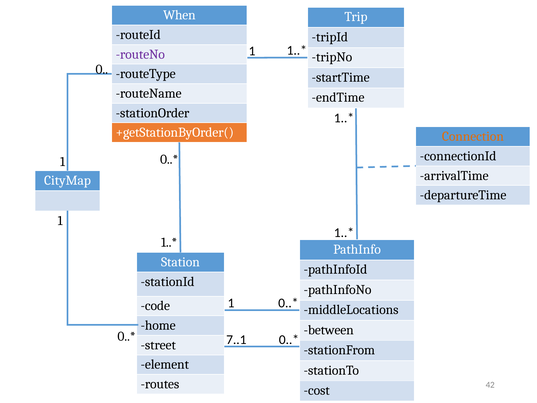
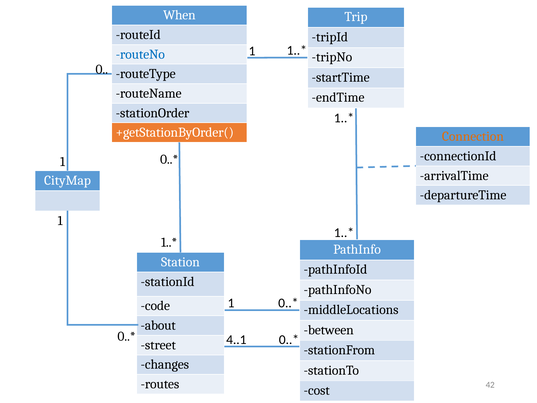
routeNo colour: purple -> blue
home: home -> about
7..1: 7..1 -> 4..1
element: element -> changes
